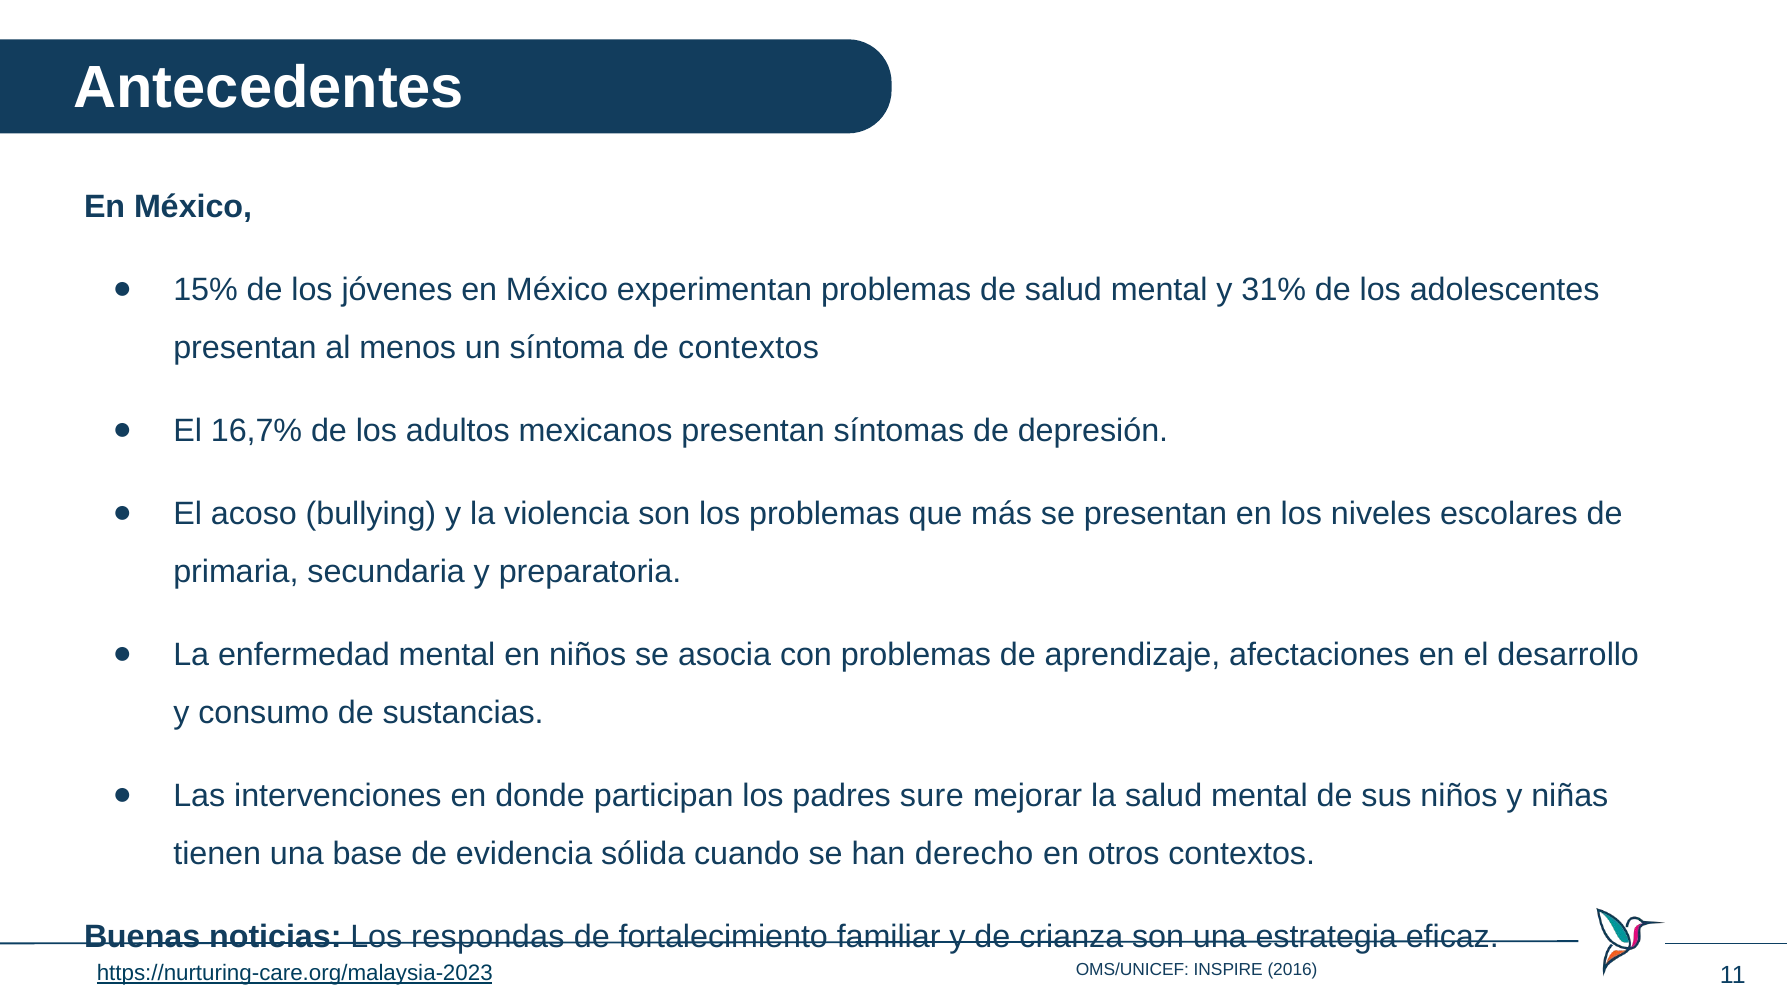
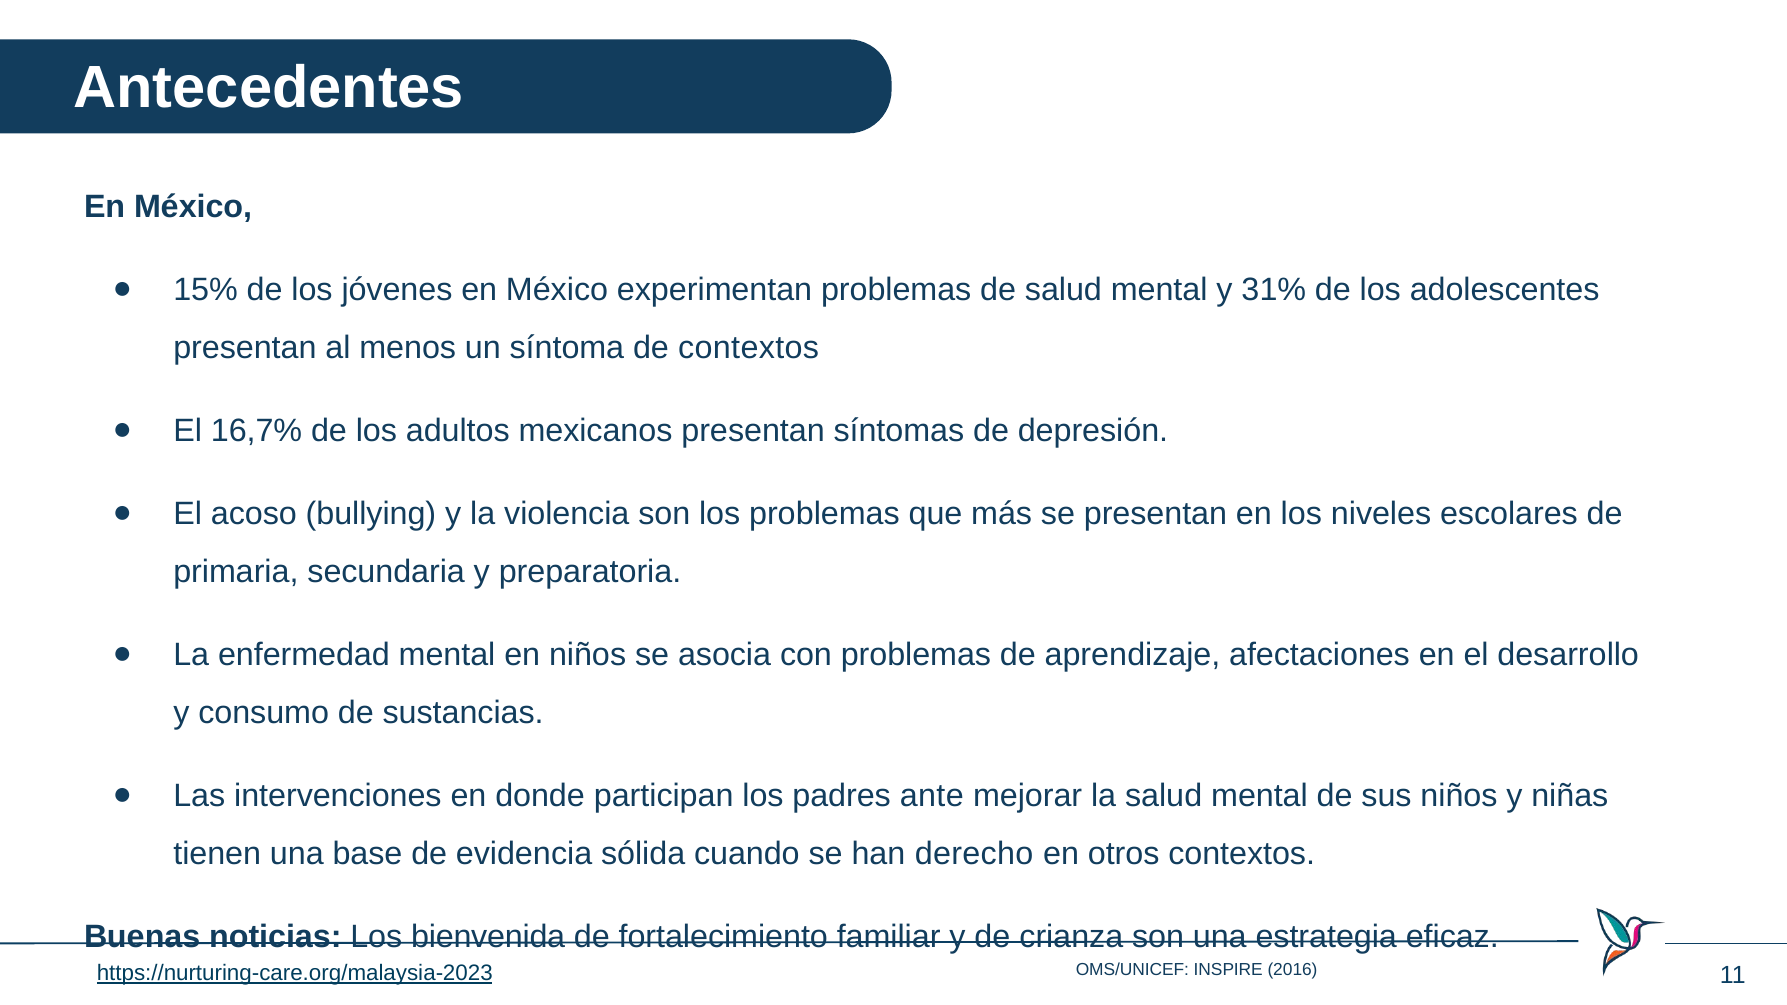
sure: sure -> ante
respondas: respondas -> bienvenida
